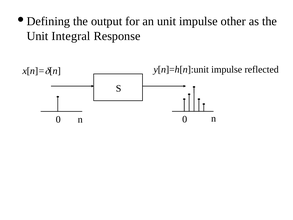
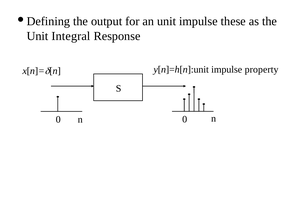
other: other -> these
reflected: reflected -> property
